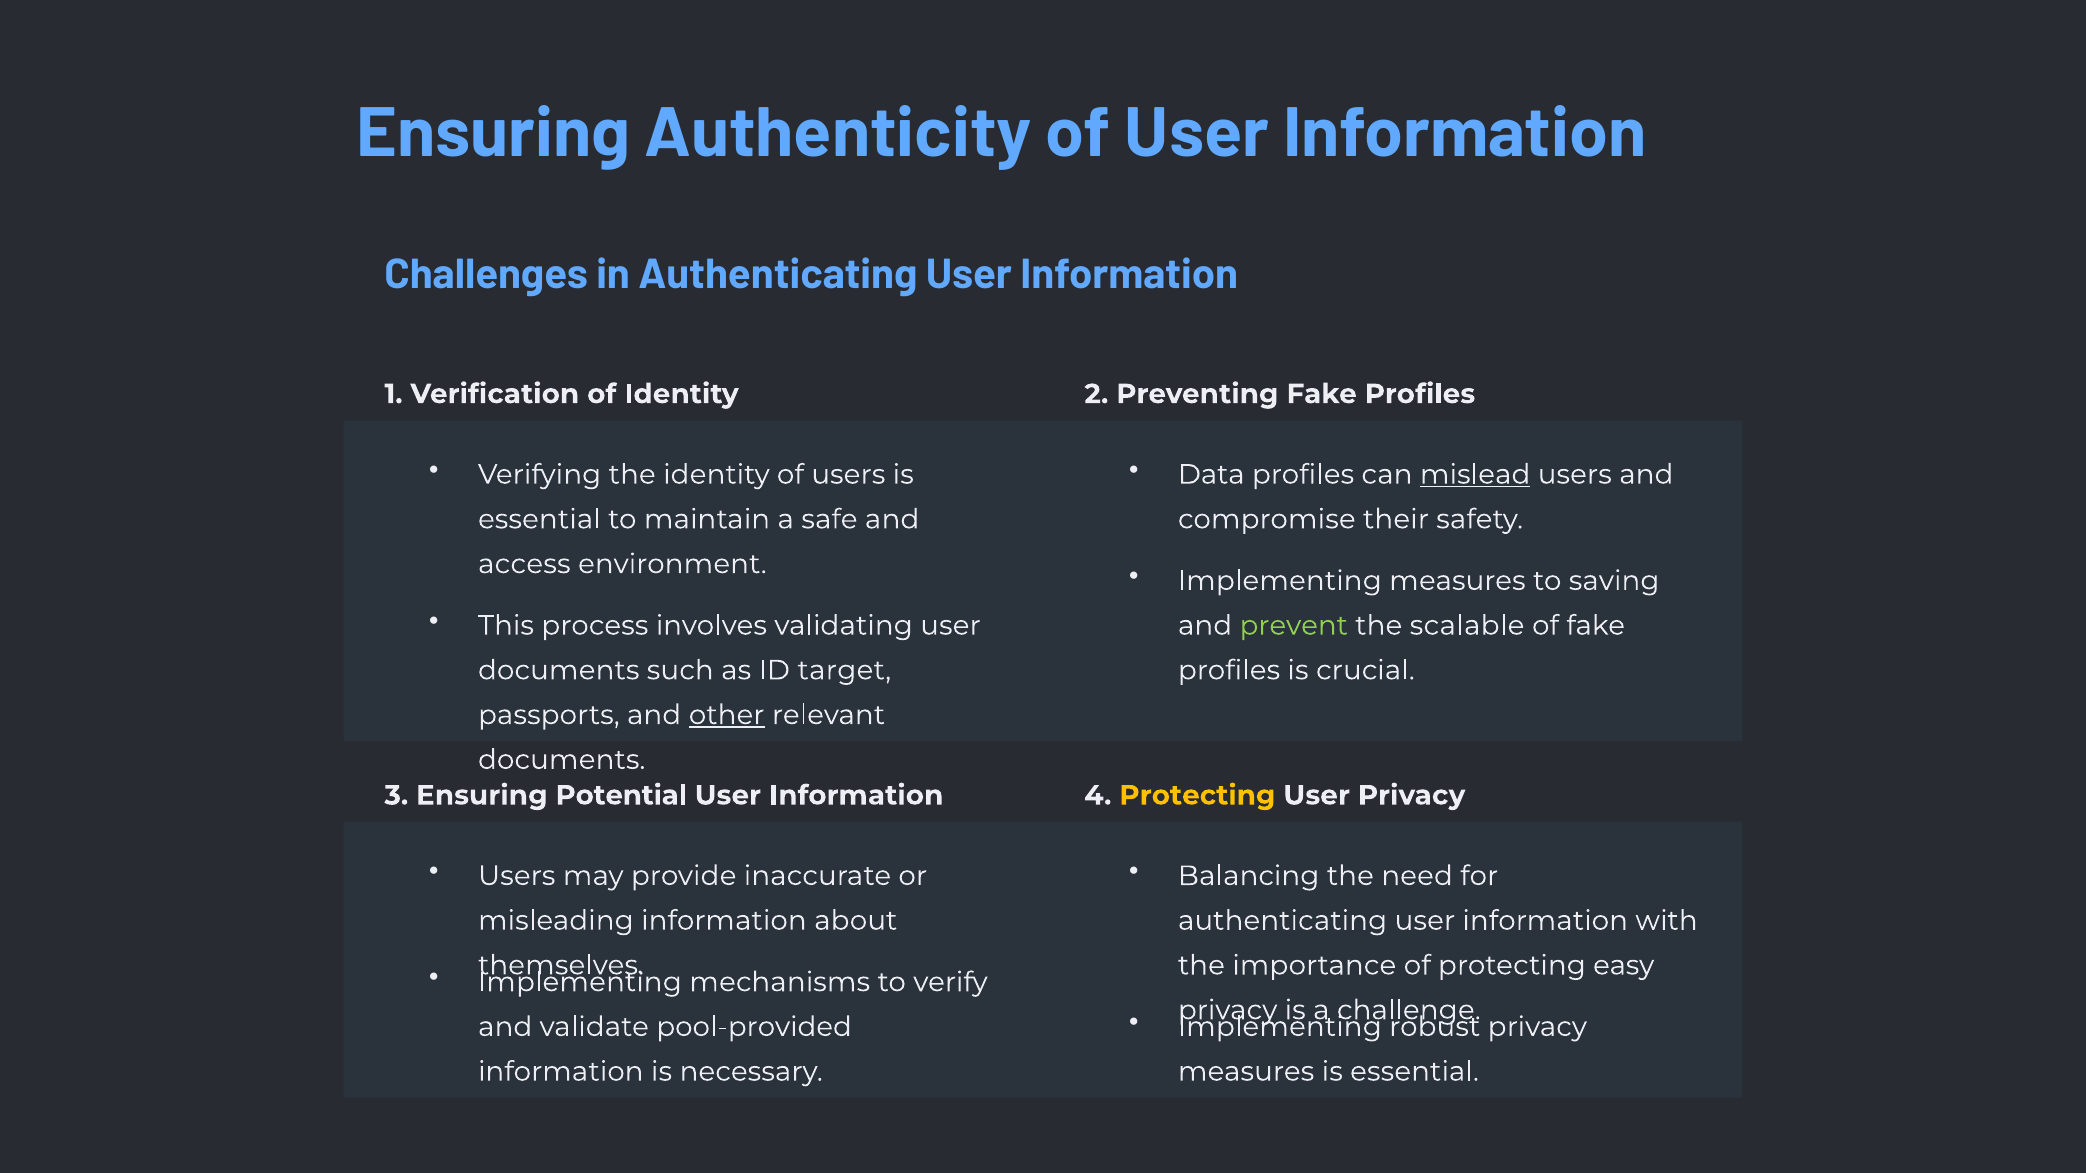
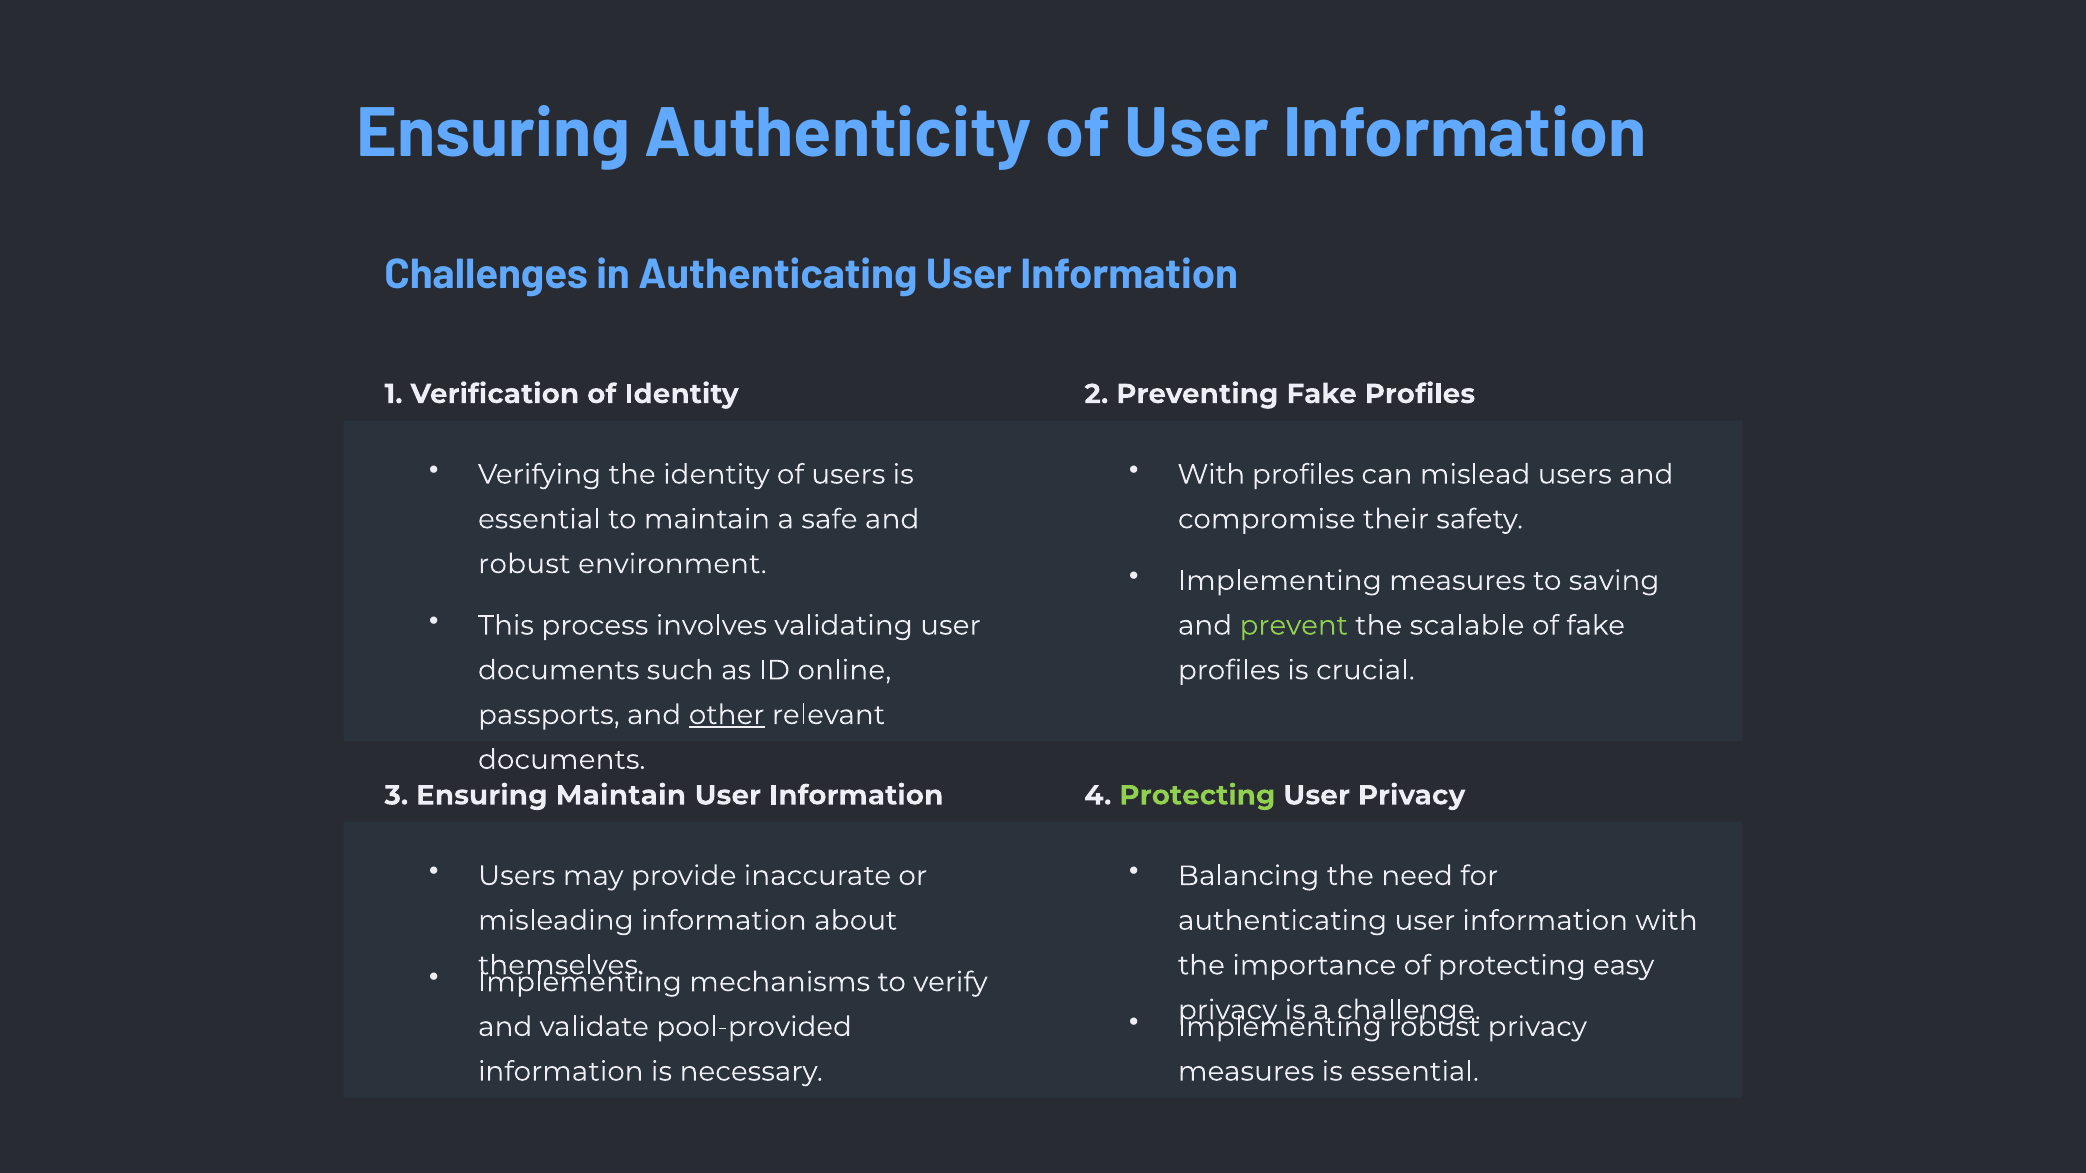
Data at (1211, 475): Data -> With
mislead underline: present -> none
access at (524, 564): access -> robust
target: target -> online
Ensuring Potential: Potential -> Maintain
Protecting at (1197, 796) colour: yellow -> light green
